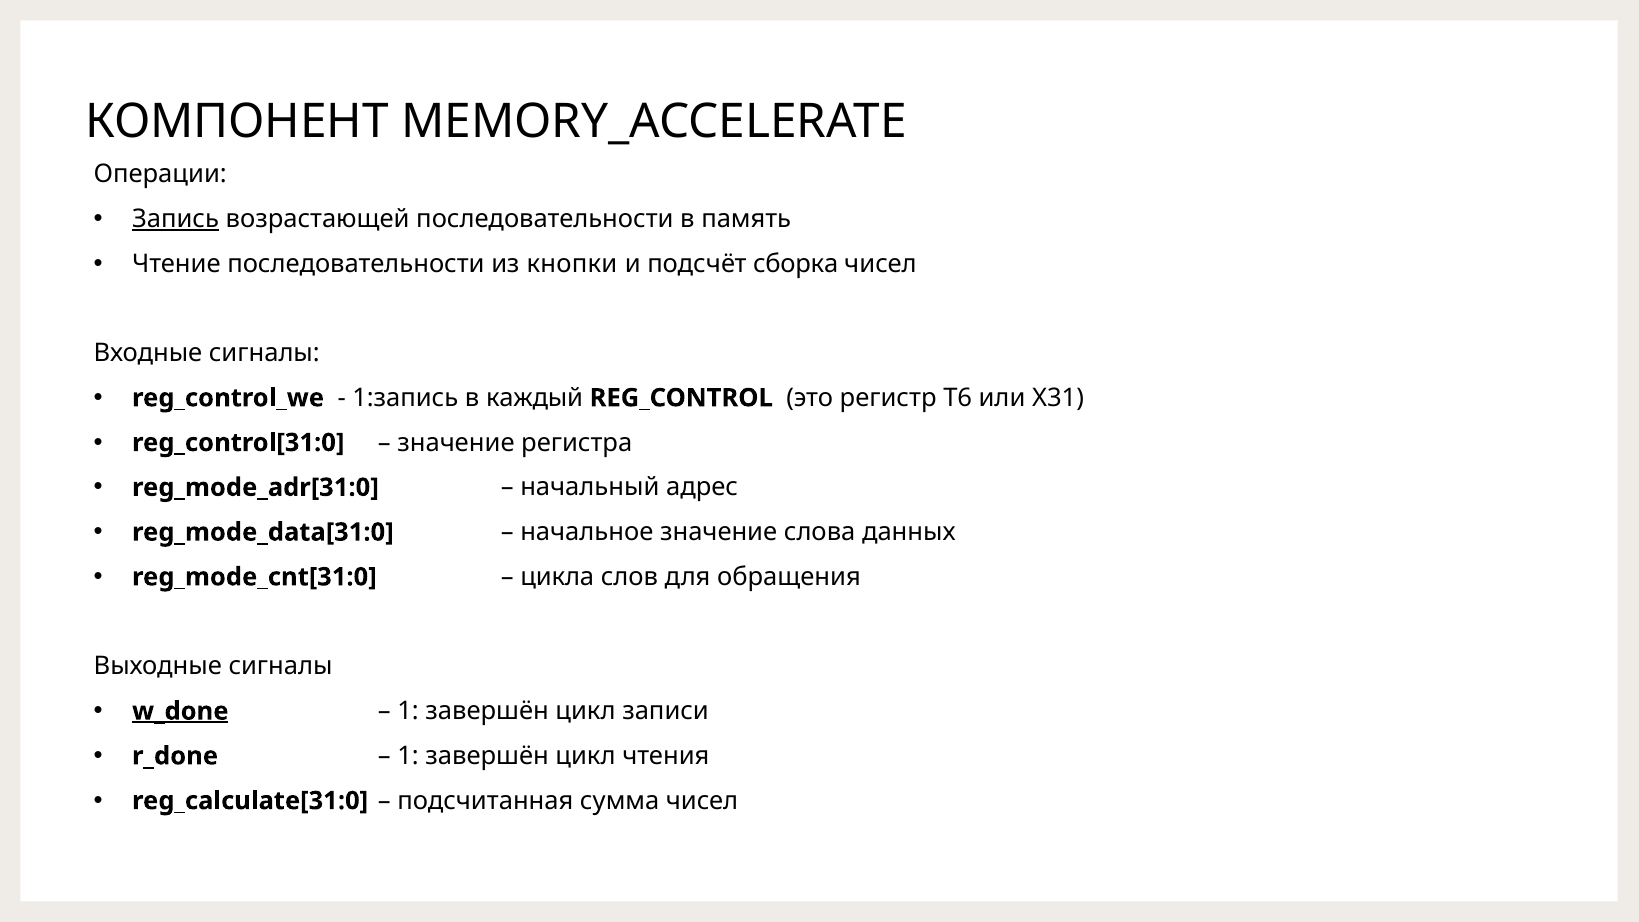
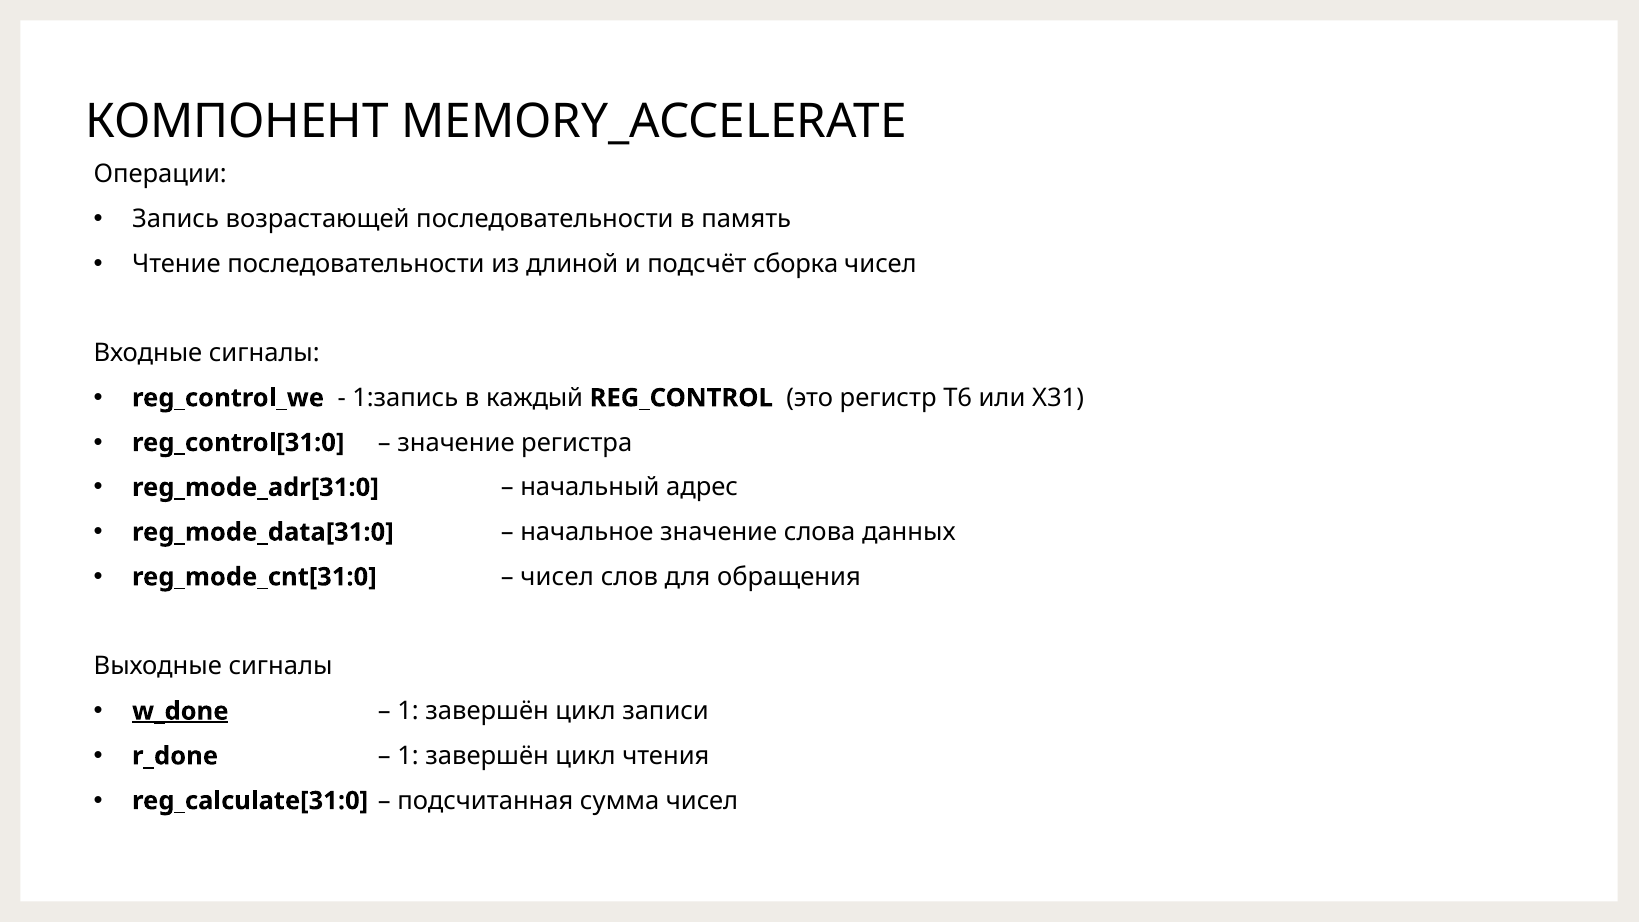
Запись underline: present -> none
кнопки: кнопки -> длиной
цикла at (557, 577): цикла -> чисел
